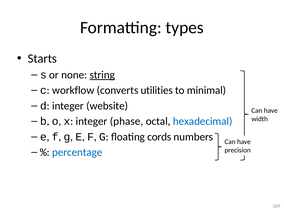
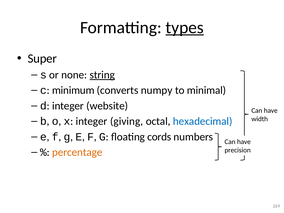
types underline: none -> present
Starts: Starts -> Super
workflow: workflow -> minimum
utilities: utilities -> numpy
phase: phase -> giving
percentage colour: blue -> orange
